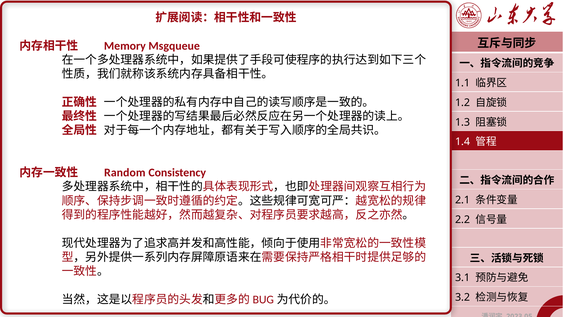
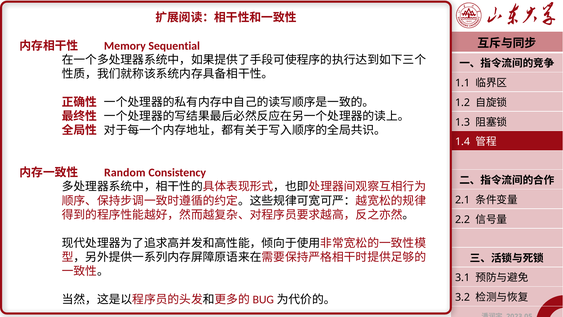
Msgqueue: Msgqueue -> Sequential
